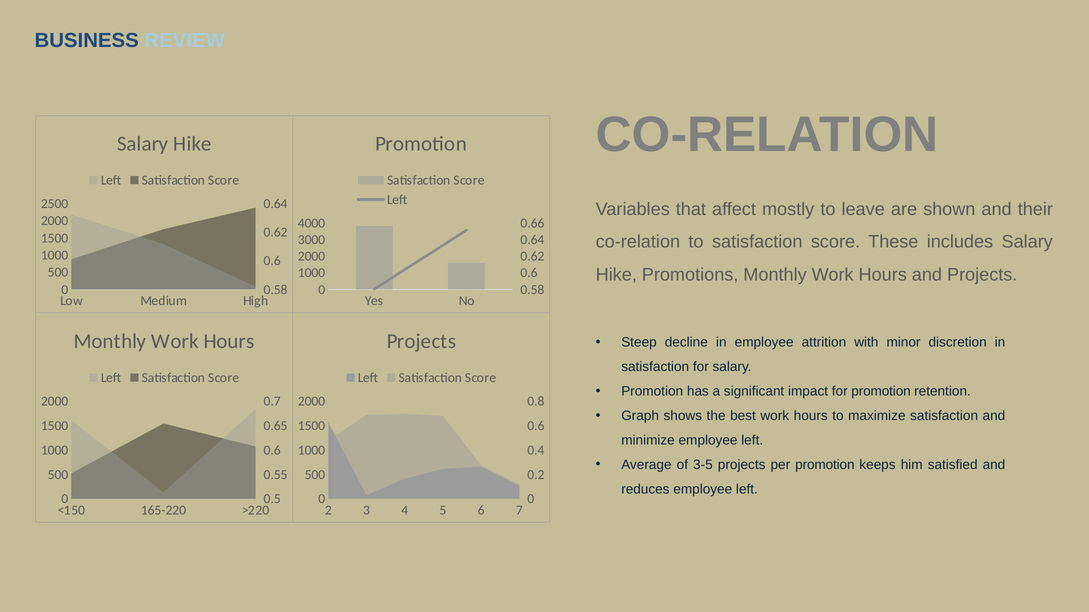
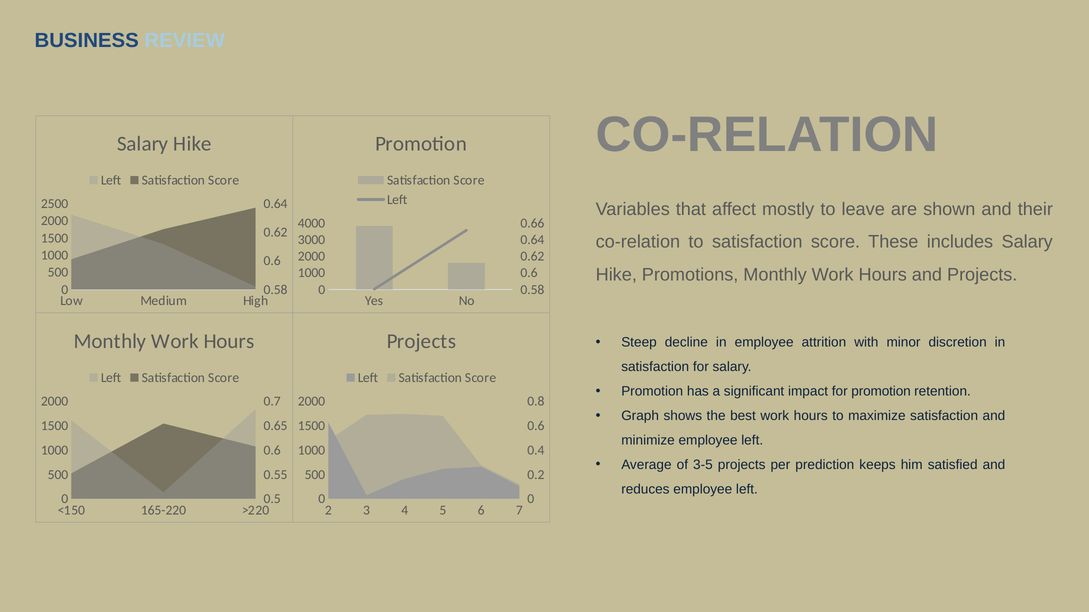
per promotion: promotion -> prediction
